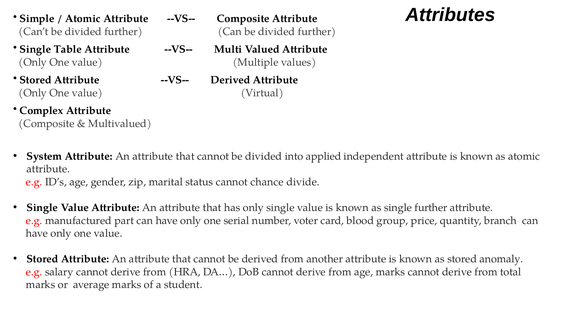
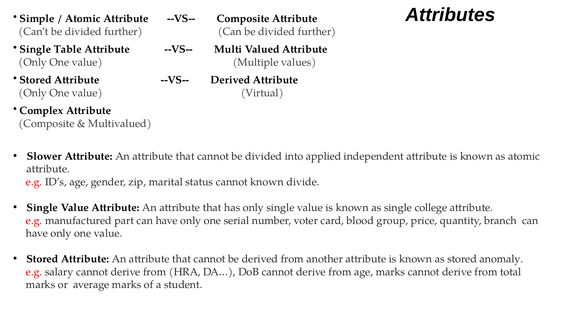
System: System -> Slower
cannot chance: chance -> known
single further: further -> college
